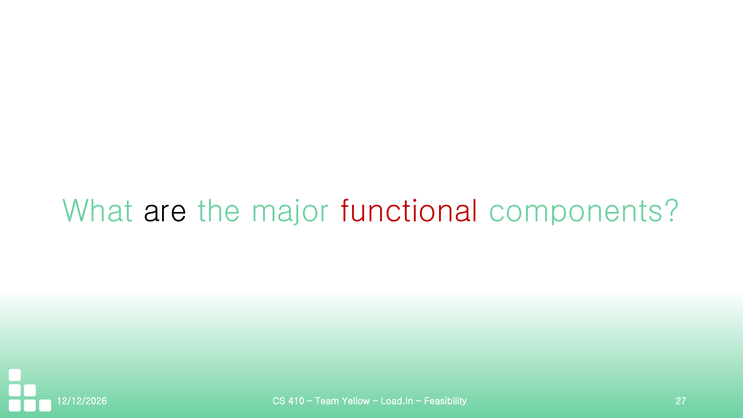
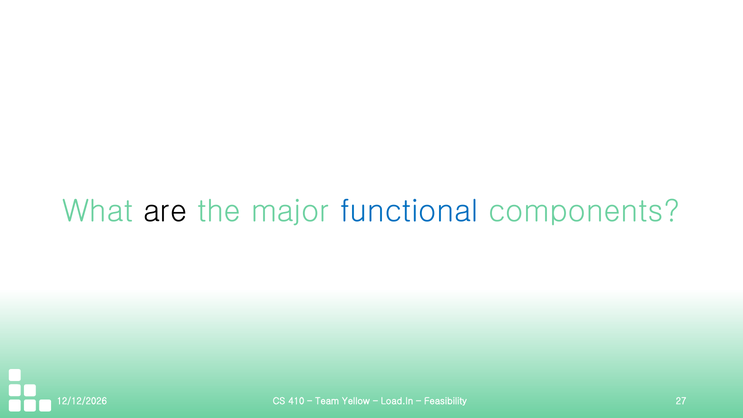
functional colour: red -> blue
